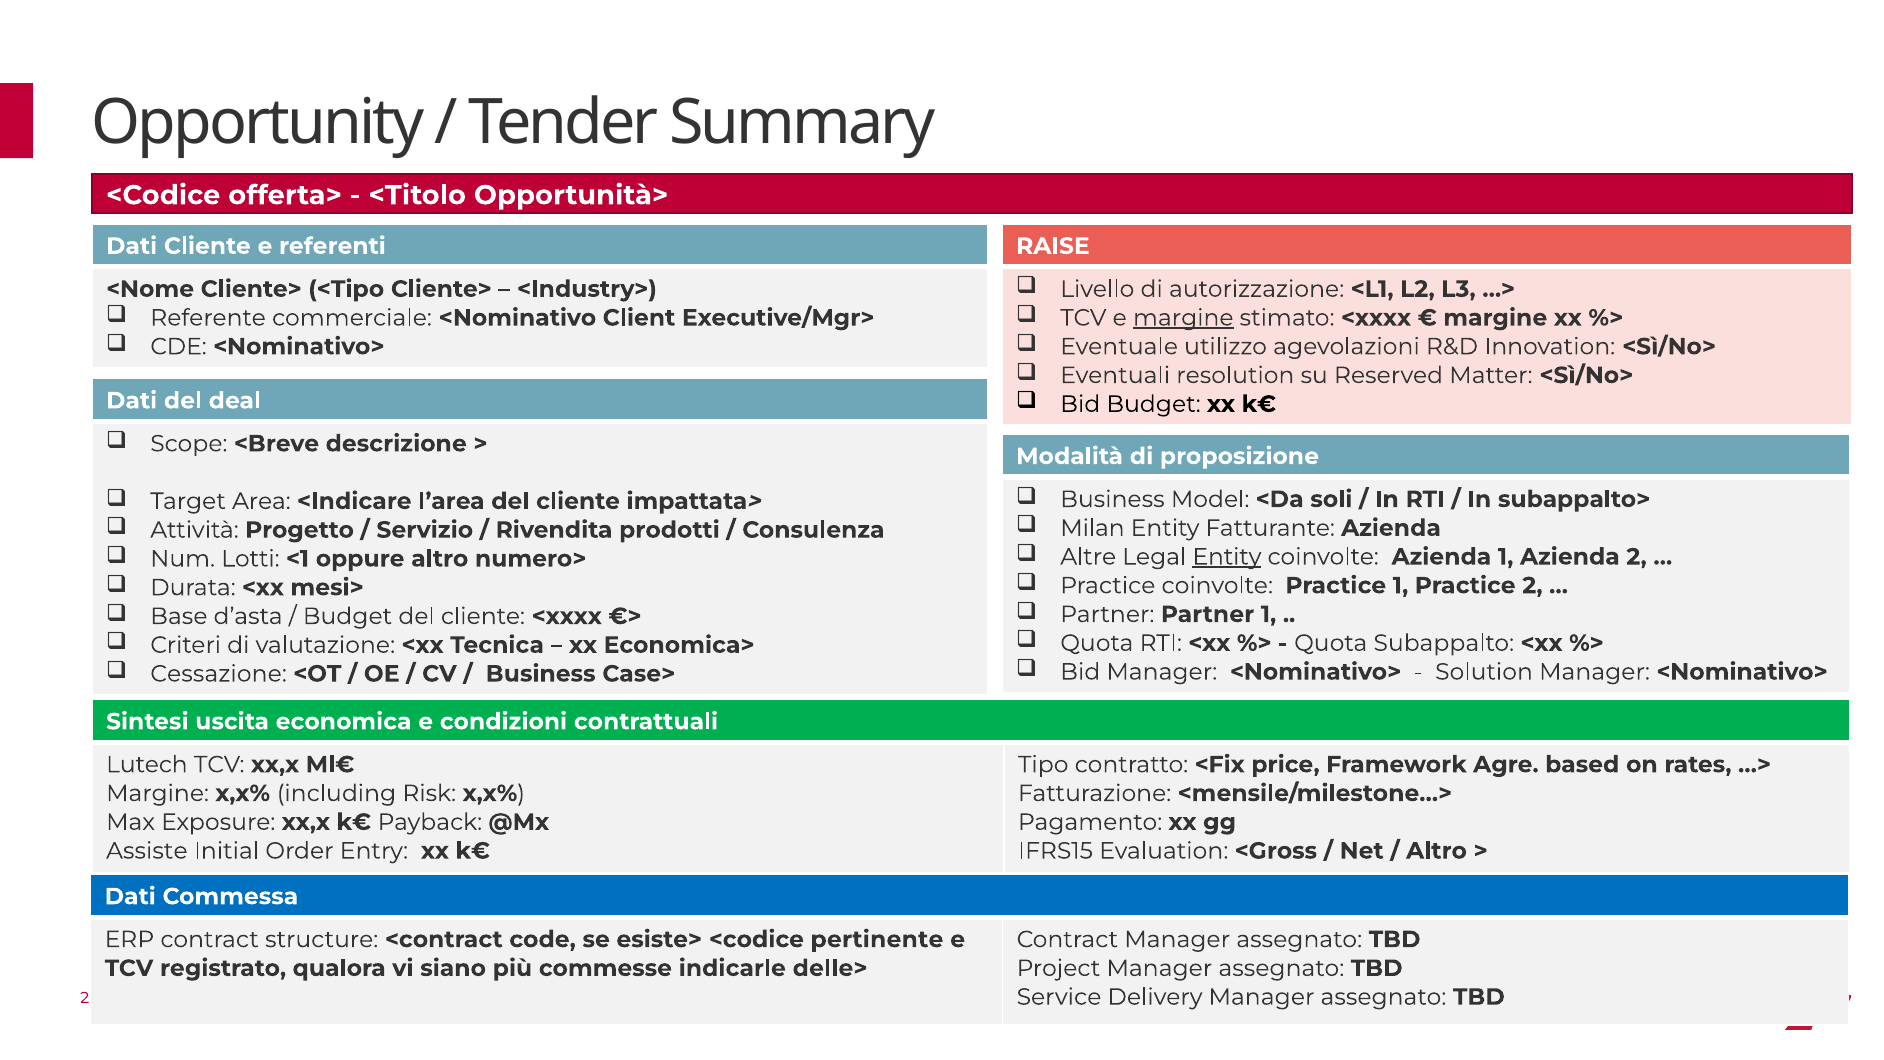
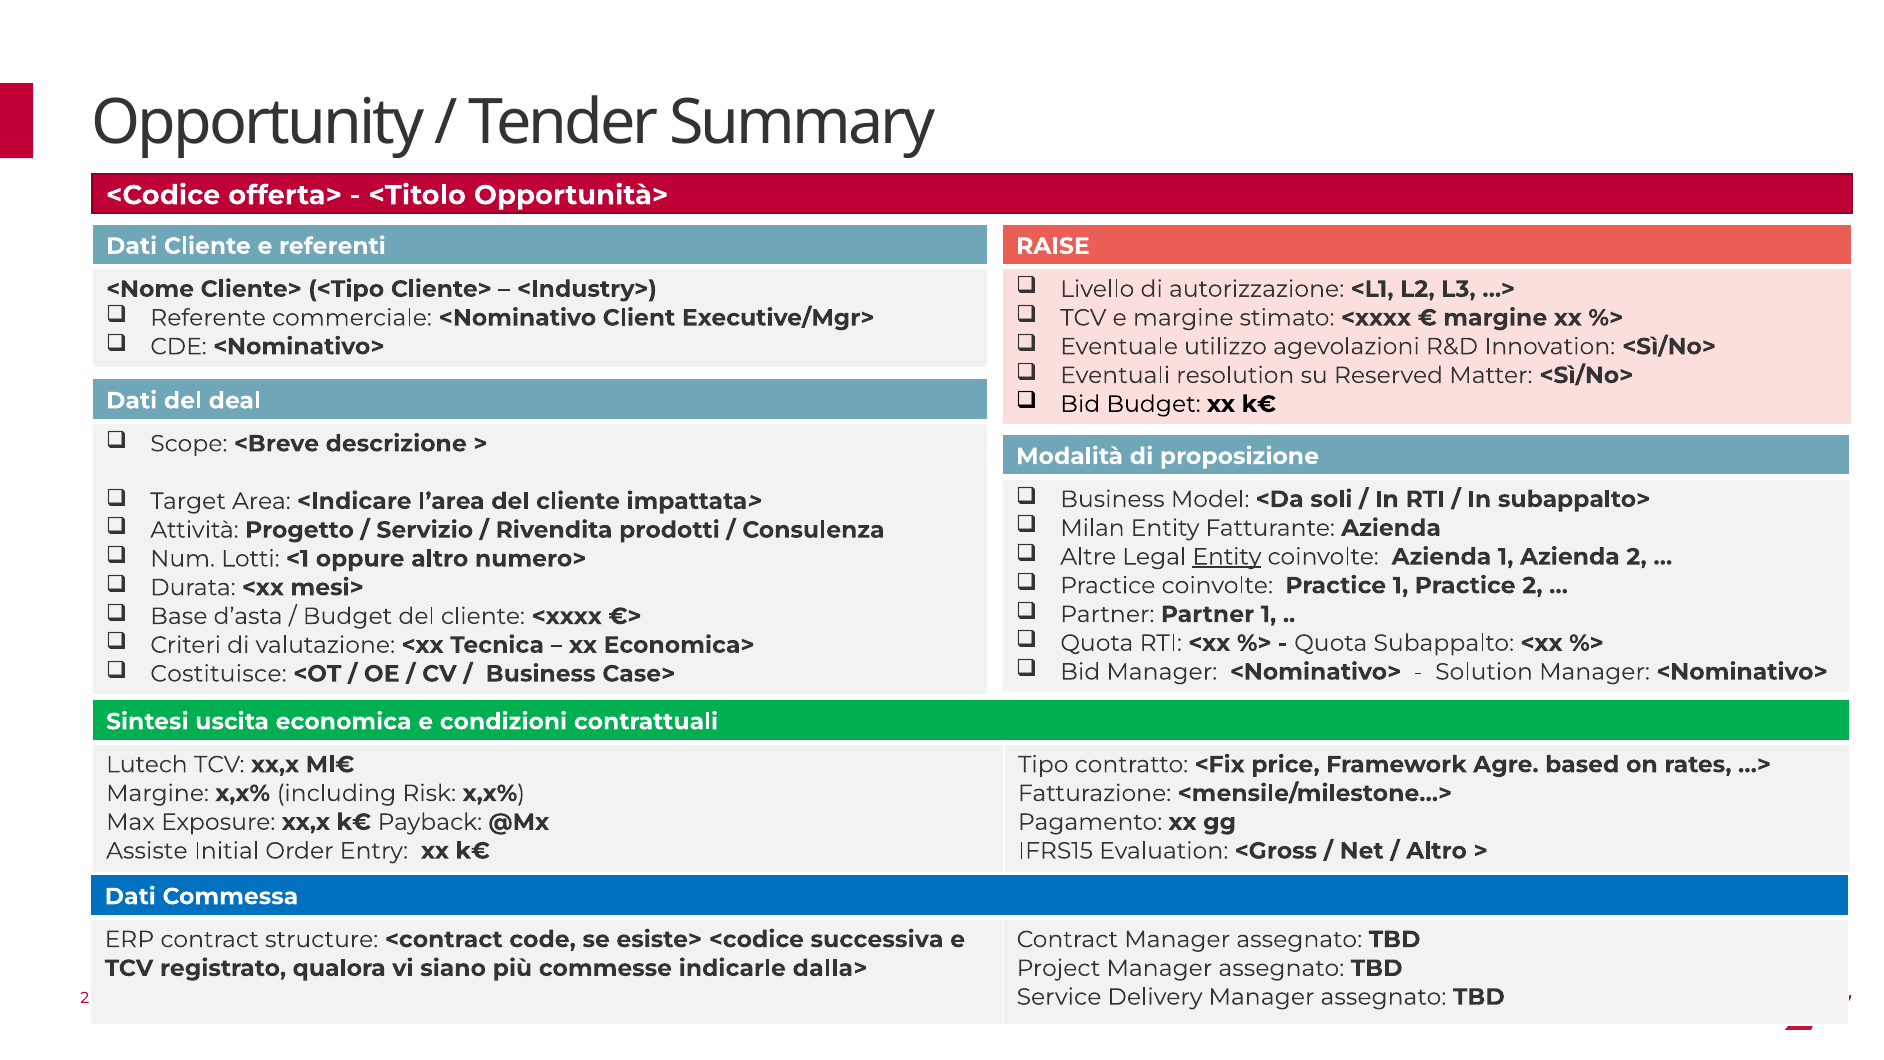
margine at (1183, 318) underline: present -> none
Cessazione: Cessazione -> Costituisce
pertinente: pertinente -> successiva
delle>: delle> -> dalla>
